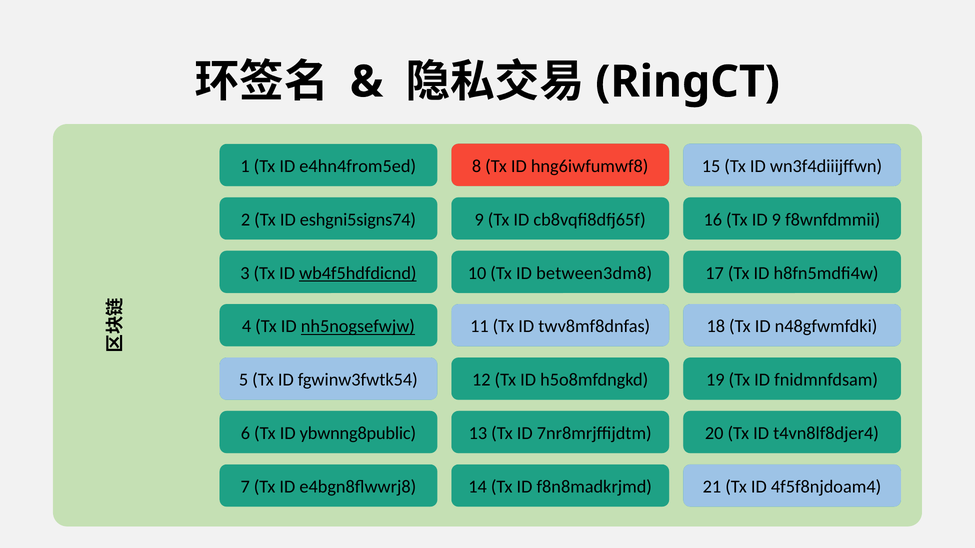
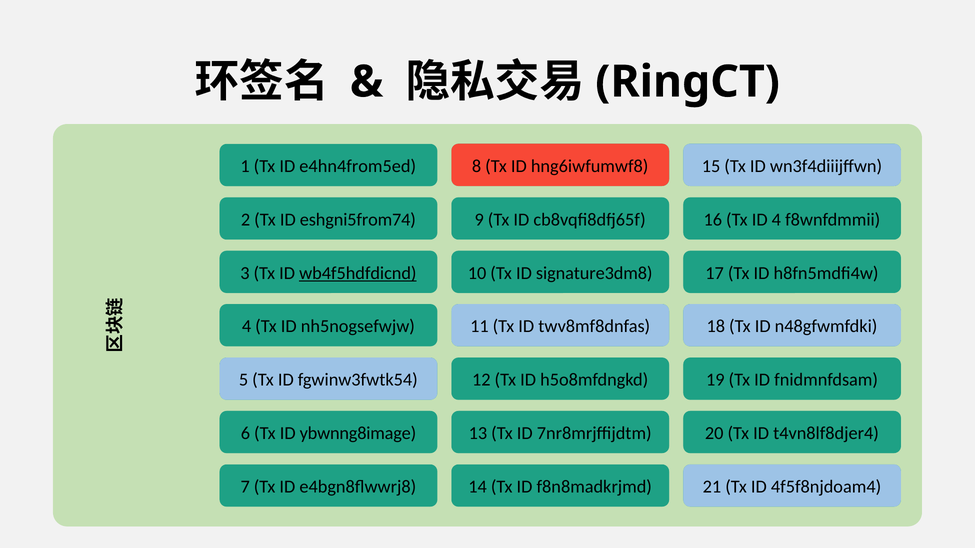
eshgni5signs74: eshgni5signs74 -> eshgni5from74
ID 9: 9 -> 4
between3dm8: between3dm8 -> signature3dm8
nh5nogsefwjw underline: present -> none
ybwnng8public: ybwnng8public -> ybwnng8image
